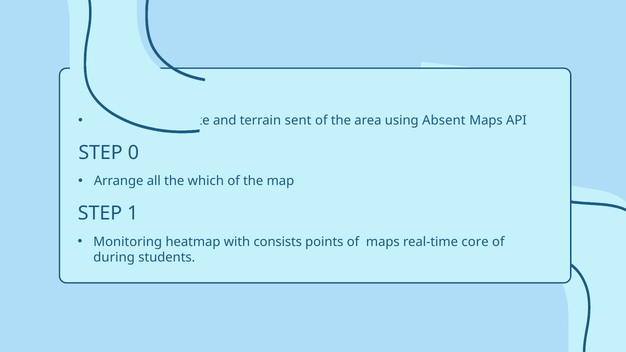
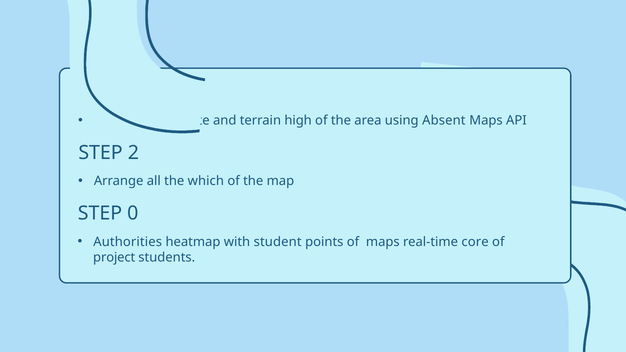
sent: sent -> high
0 at (133, 153): 0 -> 2
1: 1 -> 0
Monitoring: Monitoring -> Authorities
consists: consists -> student
during: during -> project
